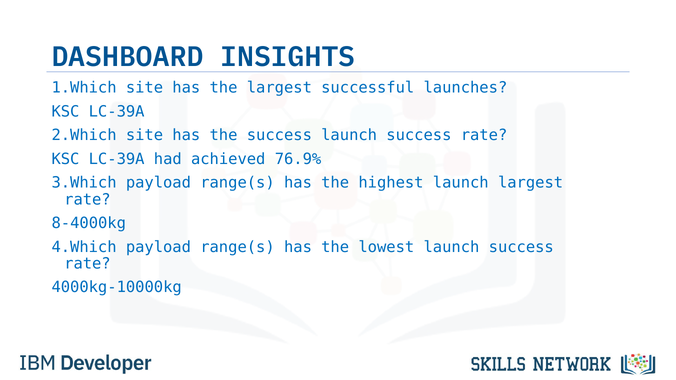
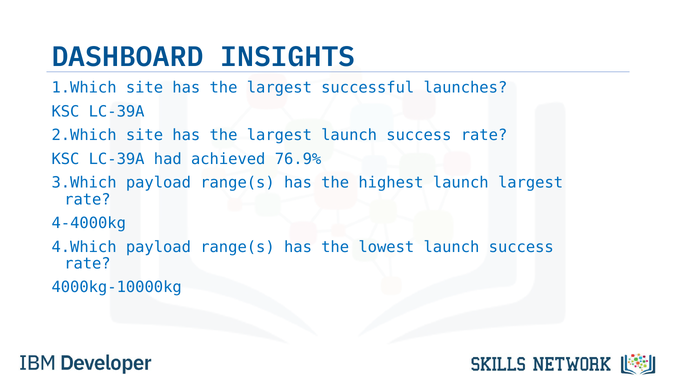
success at (279, 135): success -> largest
8-4000kg: 8-4000kg -> 4-4000kg
